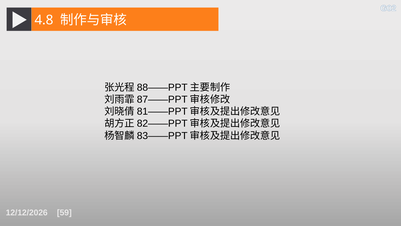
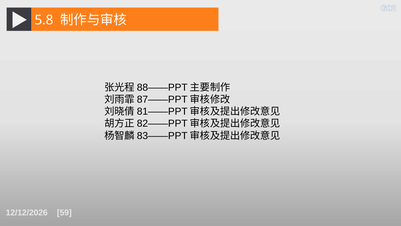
4.8: 4.8 -> 5.8
